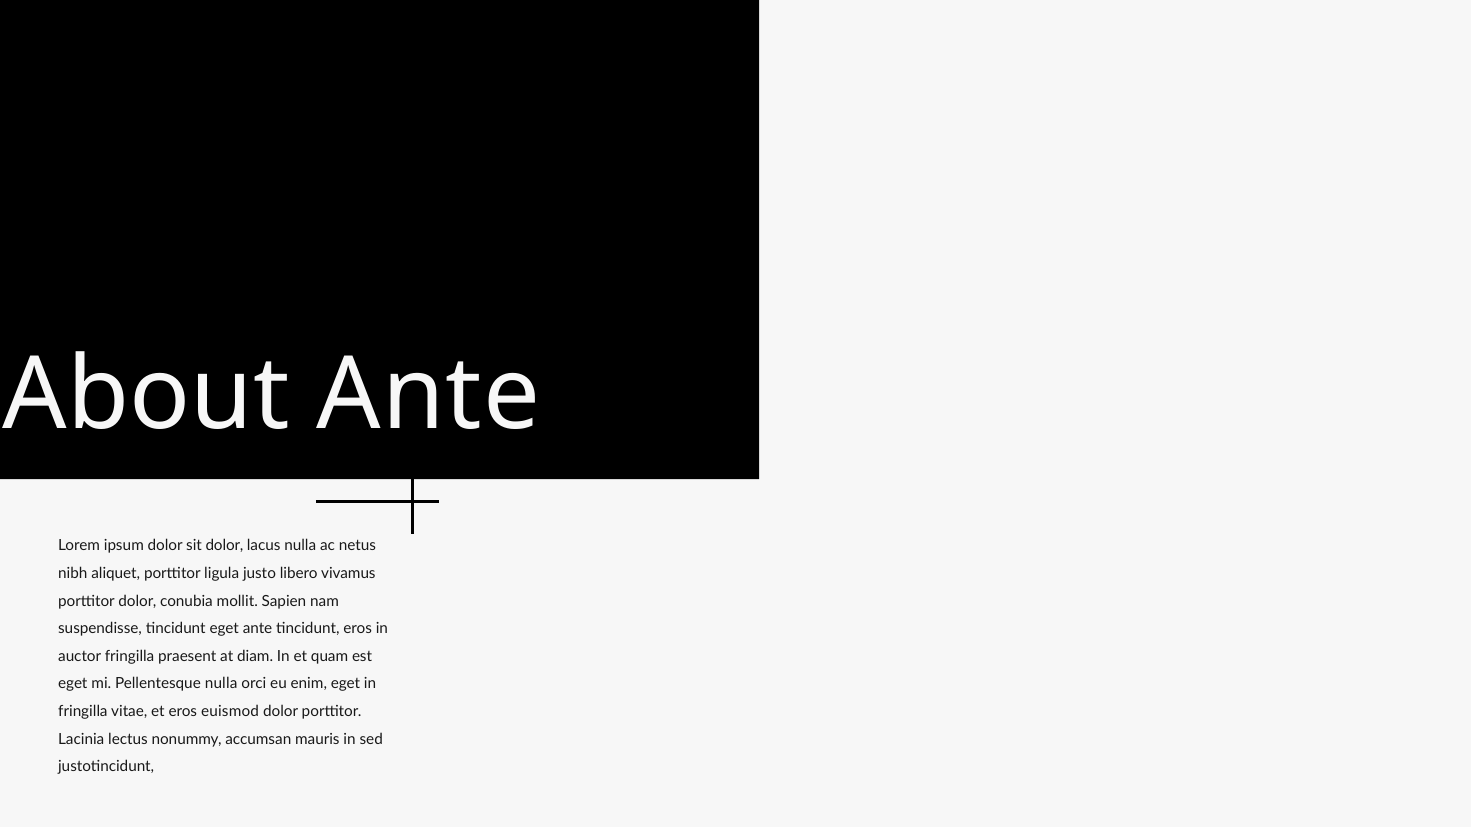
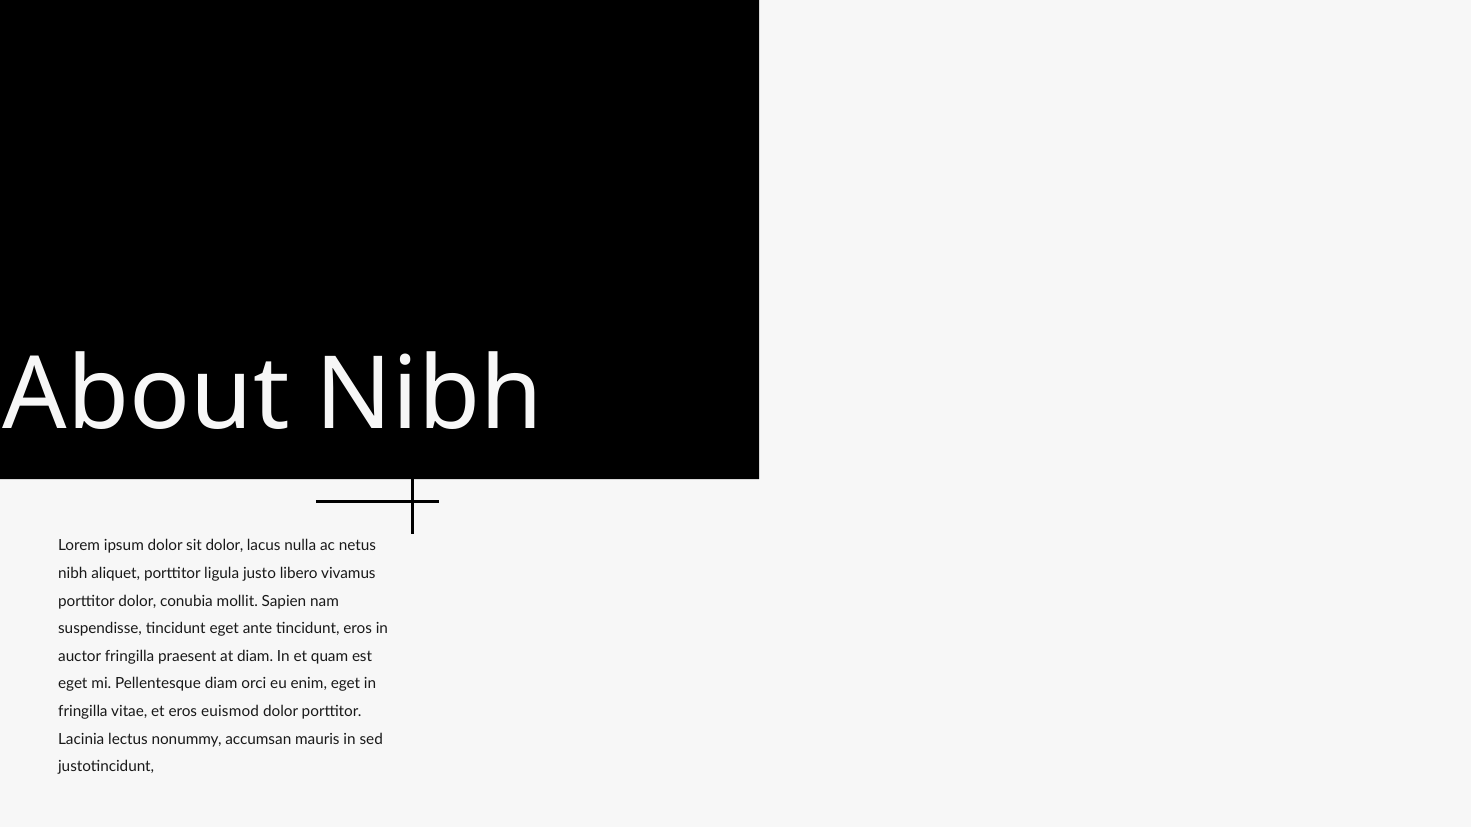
About Ante: Ante -> Nibh
Pellentesque nulla: nulla -> diam
